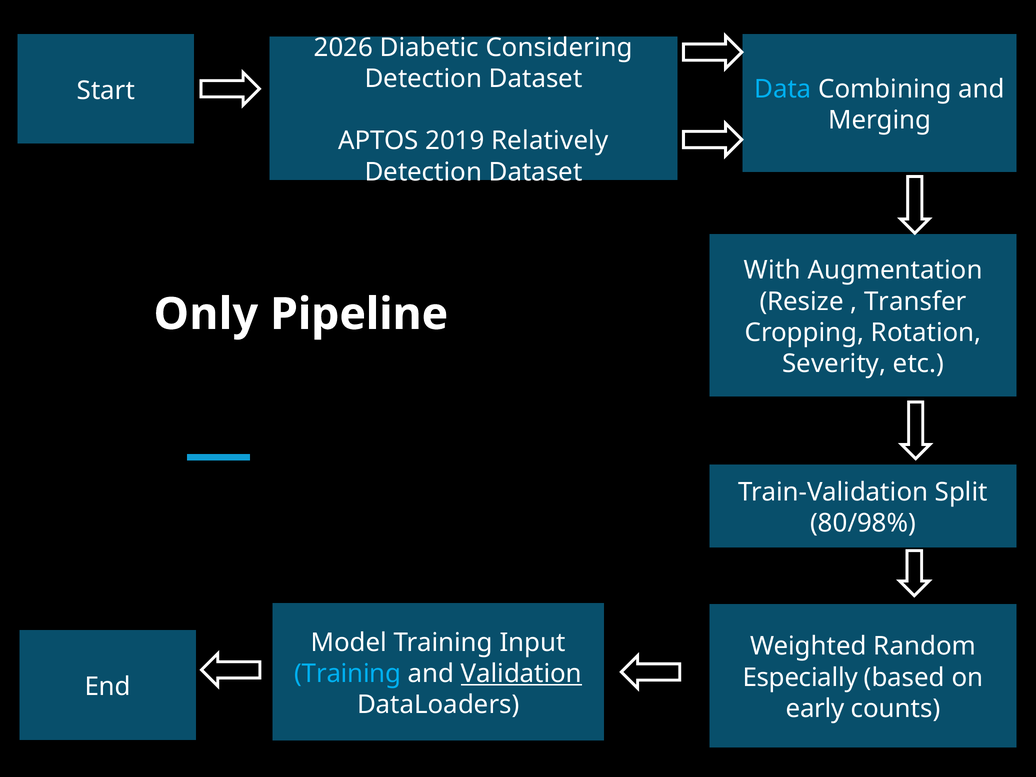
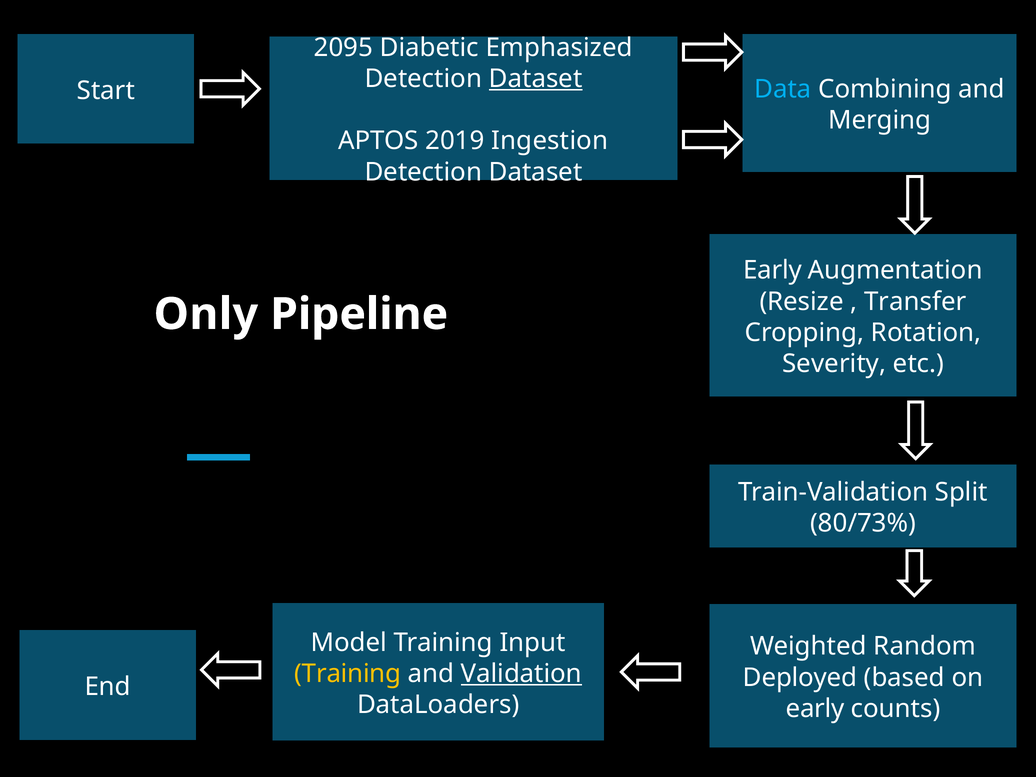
2026: 2026 -> 2095
Considering: Considering -> Emphasized
Dataset at (536, 79) underline: none -> present
Relatively: Relatively -> Ingestion
With at (772, 270): With -> Early
80/98%: 80/98% -> 80/73%
Training at (348, 674) colour: light blue -> yellow
Especially: Especially -> Deployed
